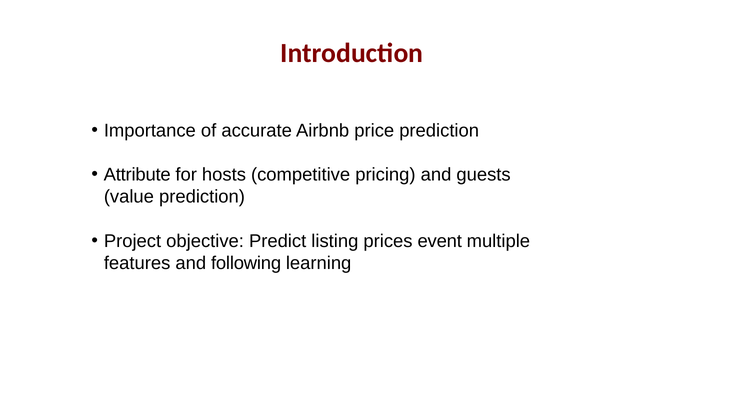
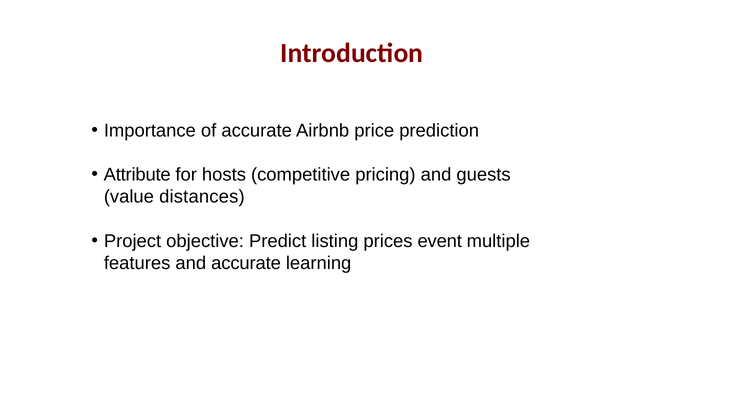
value prediction: prediction -> distances
and following: following -> accurate
